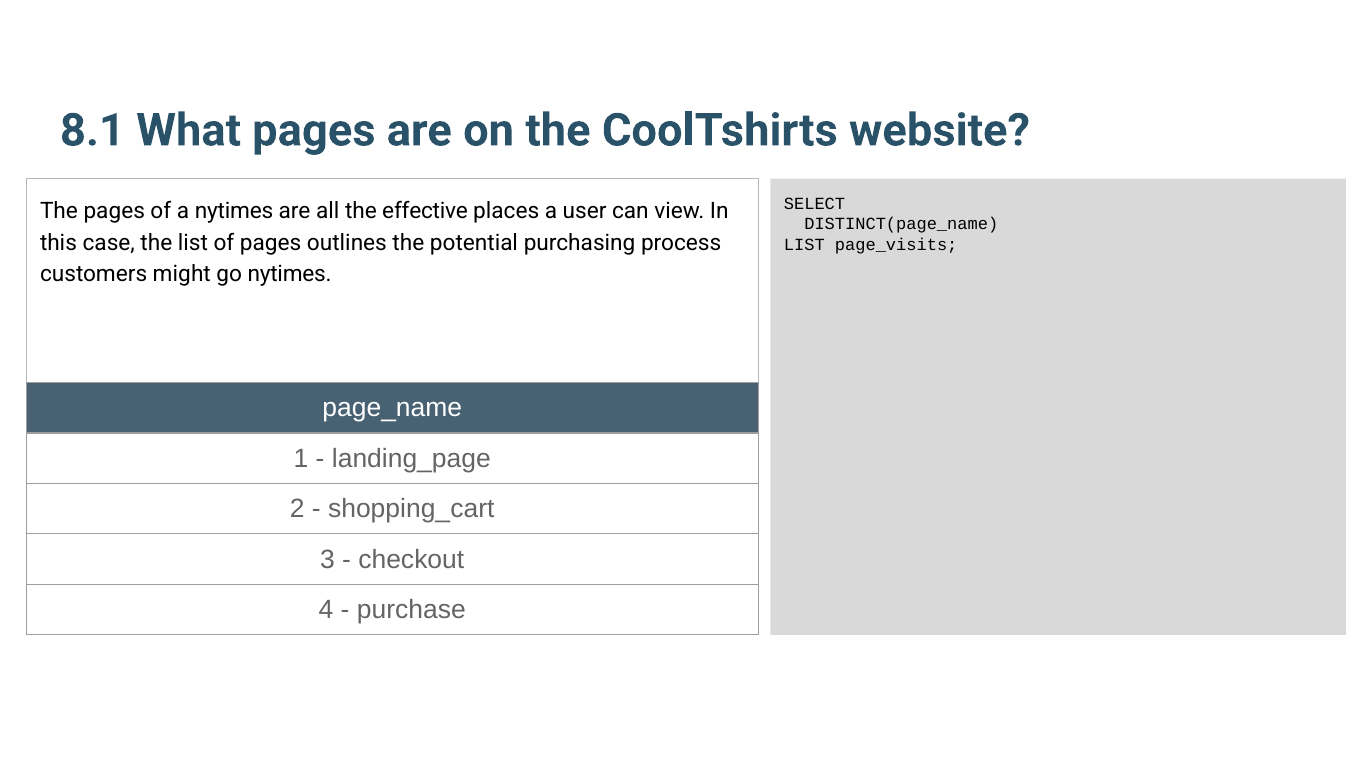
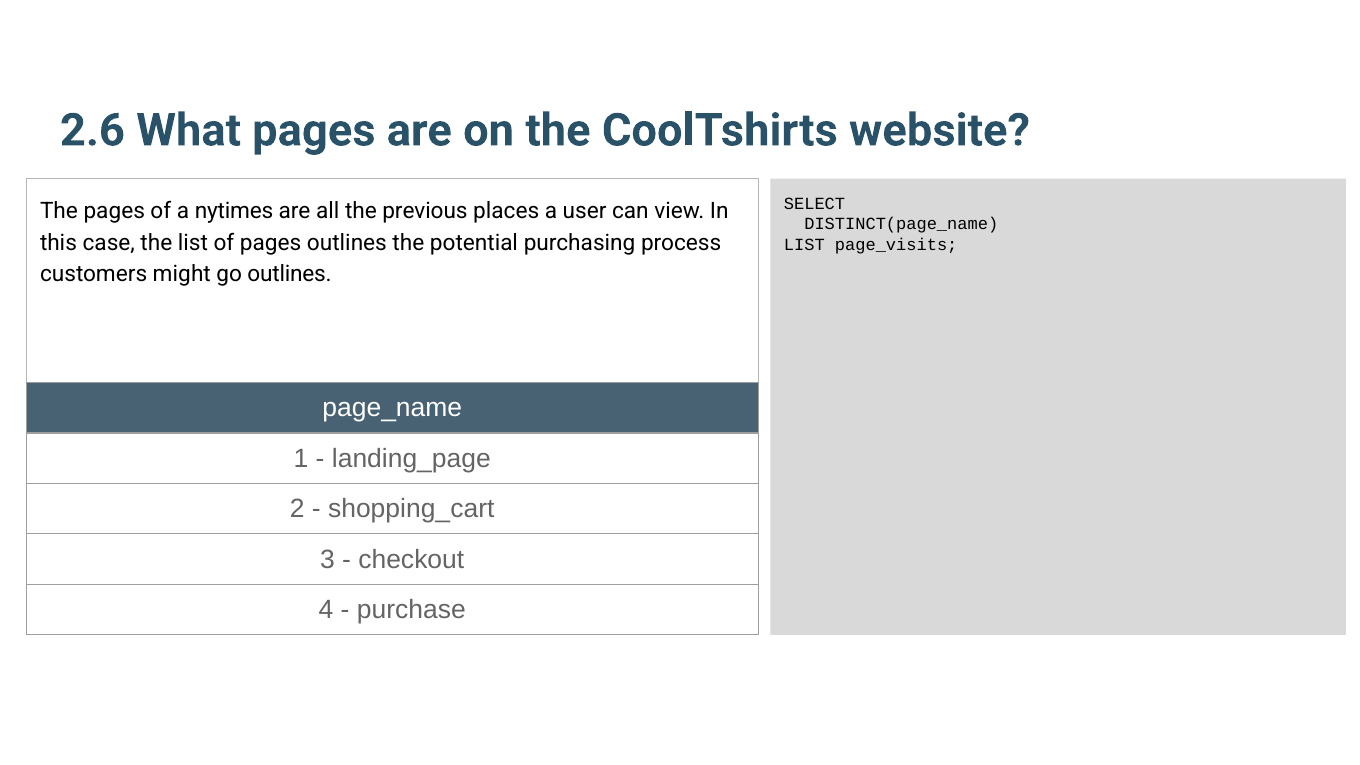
8.1: 8.1 -> 2.6
effective: effective -> previous
go nytimes: nytimes -> outlines
